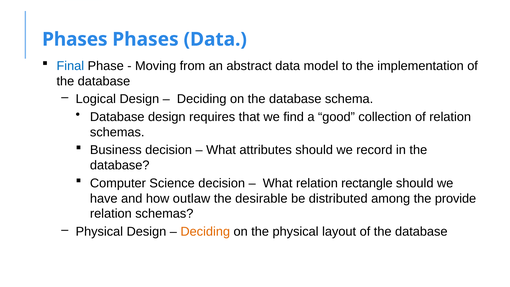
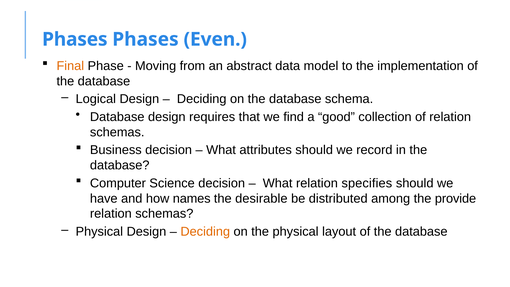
Phases Data: Data -> Even
Final colour: blue -> orange
rectangle: rectangle -> specifies
outlaw: outlaw -> names
